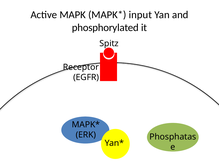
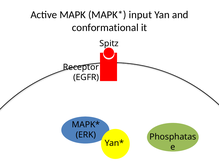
phosphorylated: phosphorylated -> conformational
